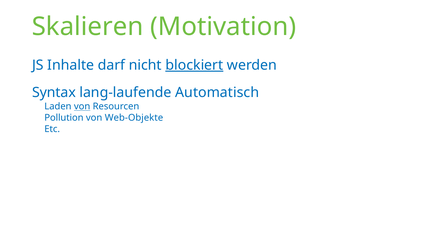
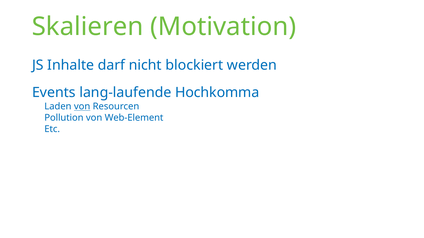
blockiert underline: present -> none
Syntax: Syntax -> Events
Automatisch: Automatisch -> Hochkomma
Web-Objekte: Web-Objekte -> Web-Element
